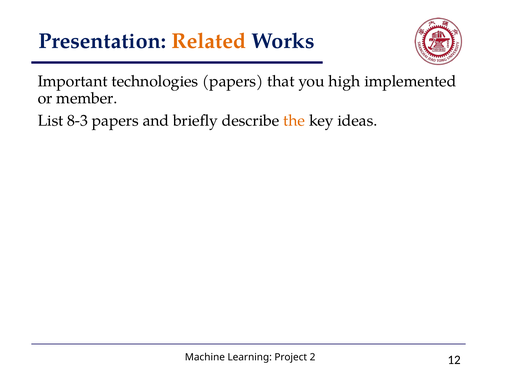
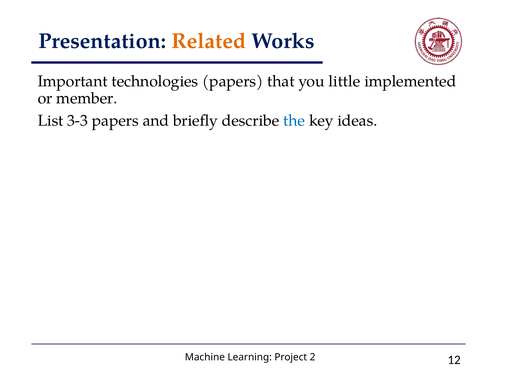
high: high -> little
8-3: 8-3 -> 3-3
the colour: orange -> blue
